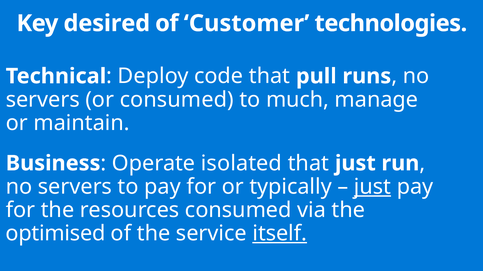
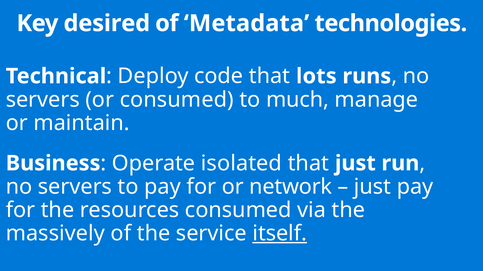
Customer: Customer -> Metadata
pull: pull -> lots
typically: typically -> network
just at (373, 187) underline: present -> none
optimised: optimised -> massively
